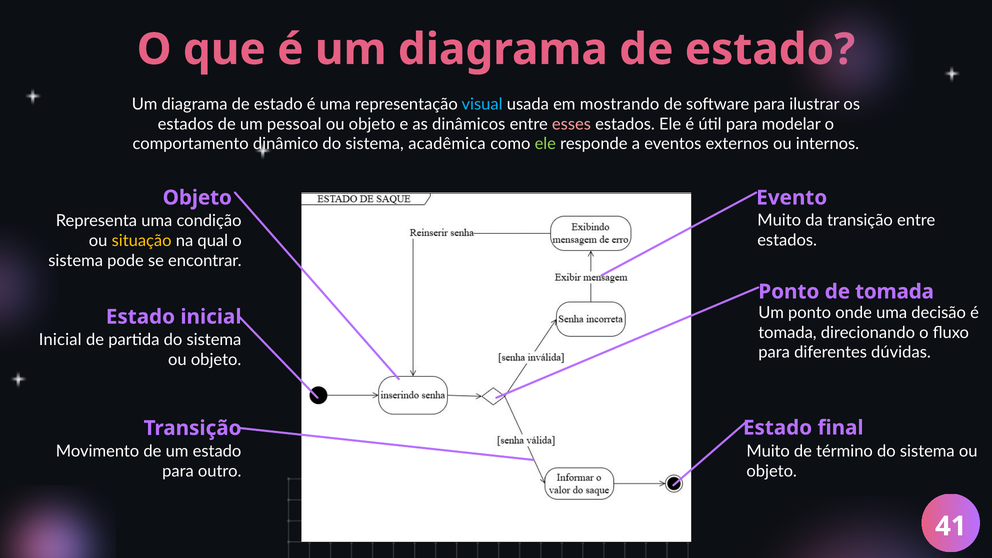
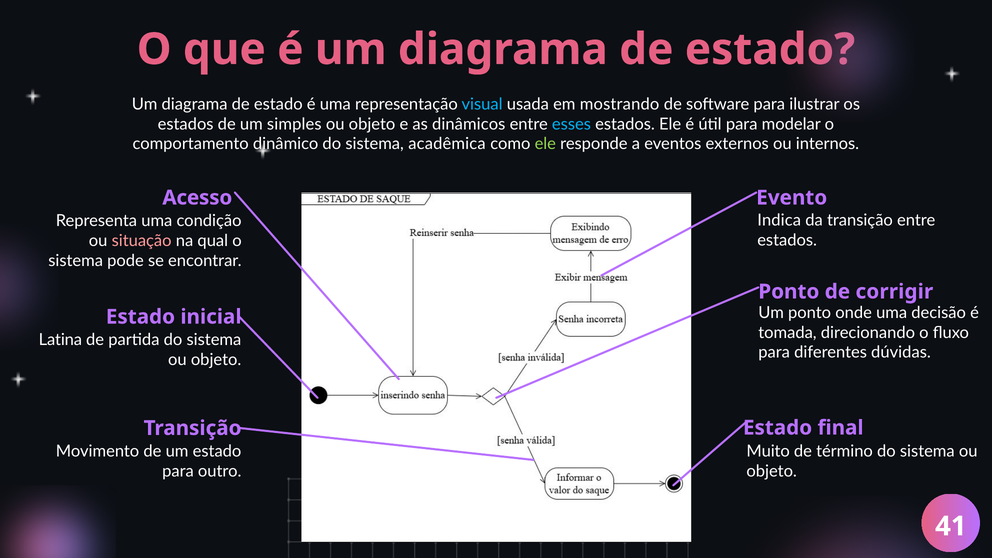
pessoal: pessoal -> simples
esses colour: pink -> light blue
Objeto at (197, 198): Objeto -> Acesso
Muito at (779, 220): Muito -> Indica
situação colour: yellow -> pink
de tomada: tomada -> corrigir
Inicial at (60, 340): Inicial -> Latina
